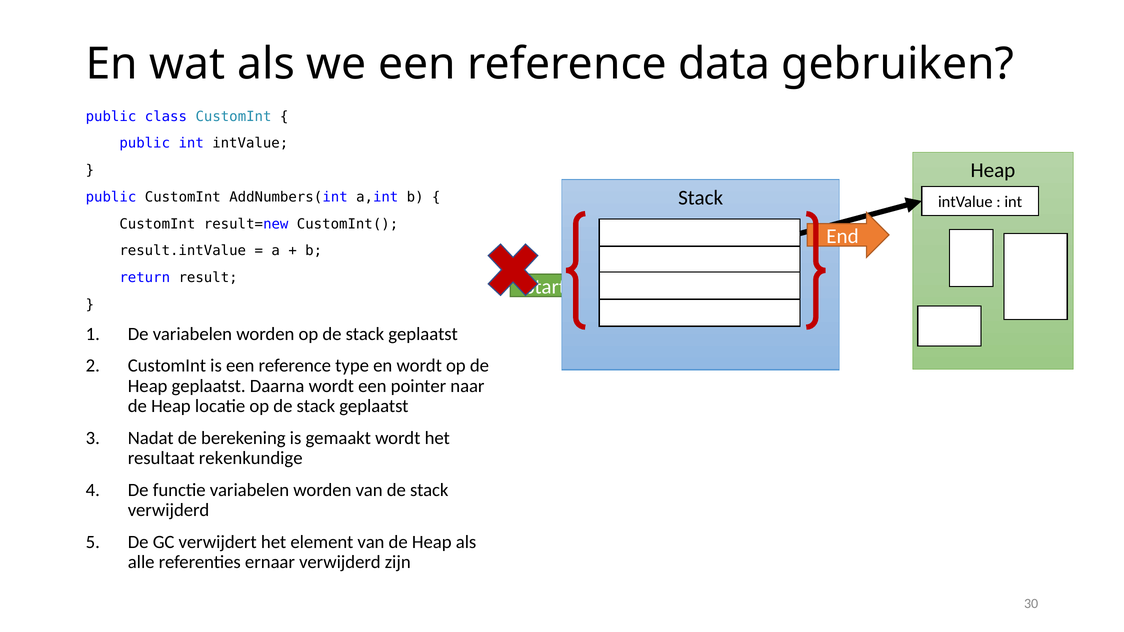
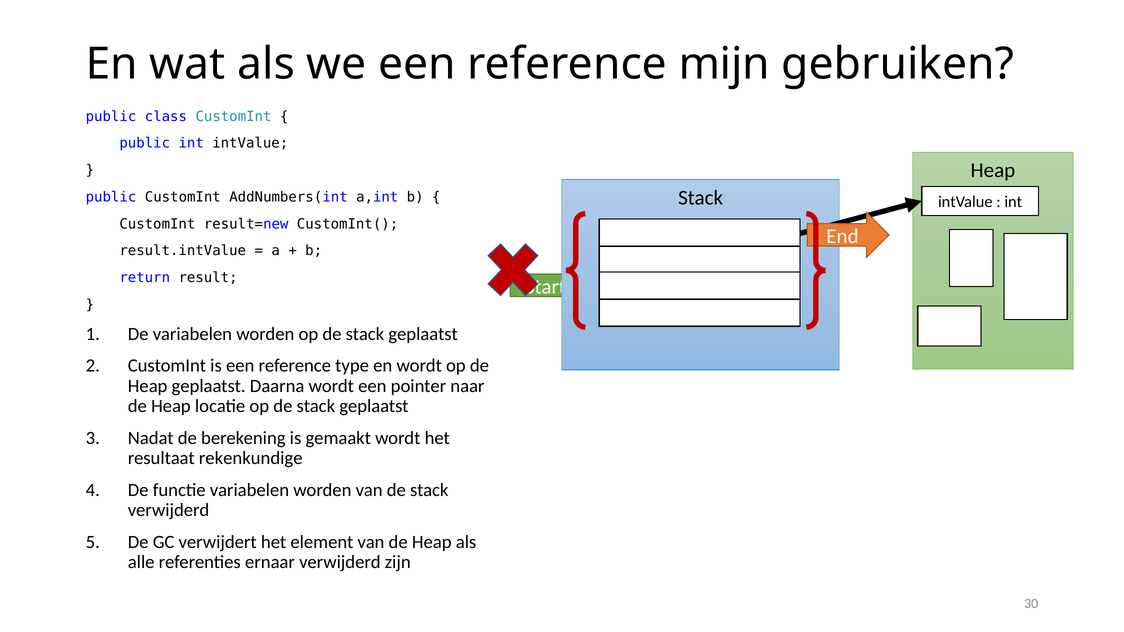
data: data -> mijn
